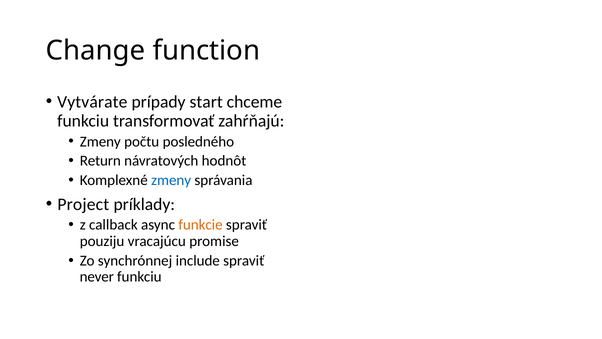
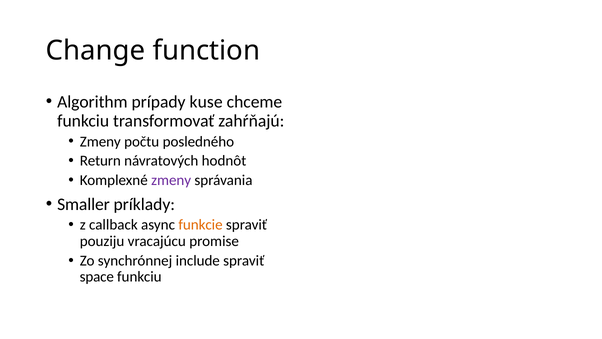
Vytvárate: Vytvárate -> Algorithm
start: start -> kuse
zmeny at (171, 180) colour: blue -> purple
Project: Project -> Smaller
never: never -> space
